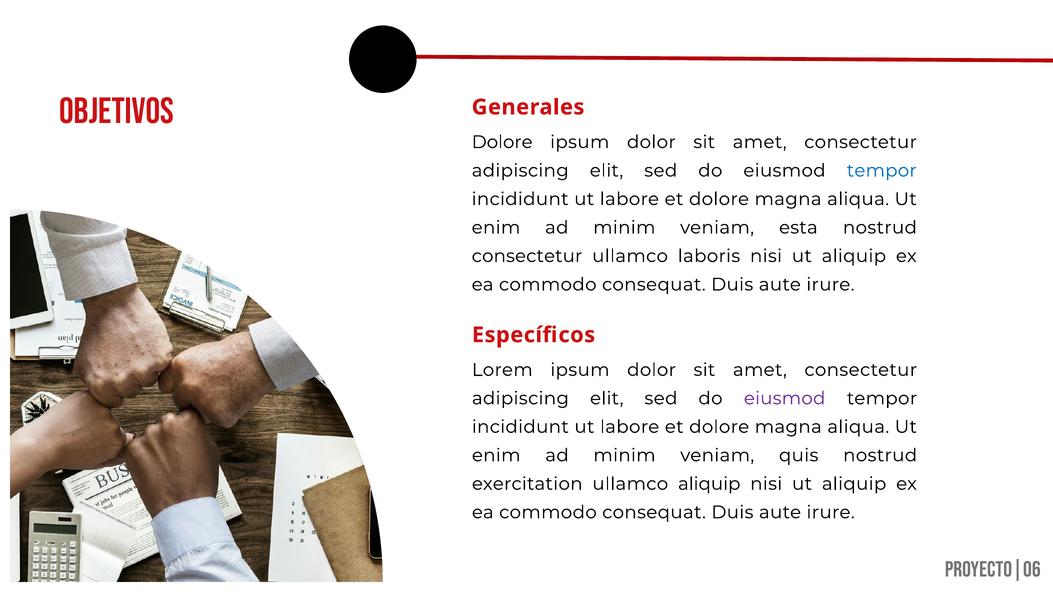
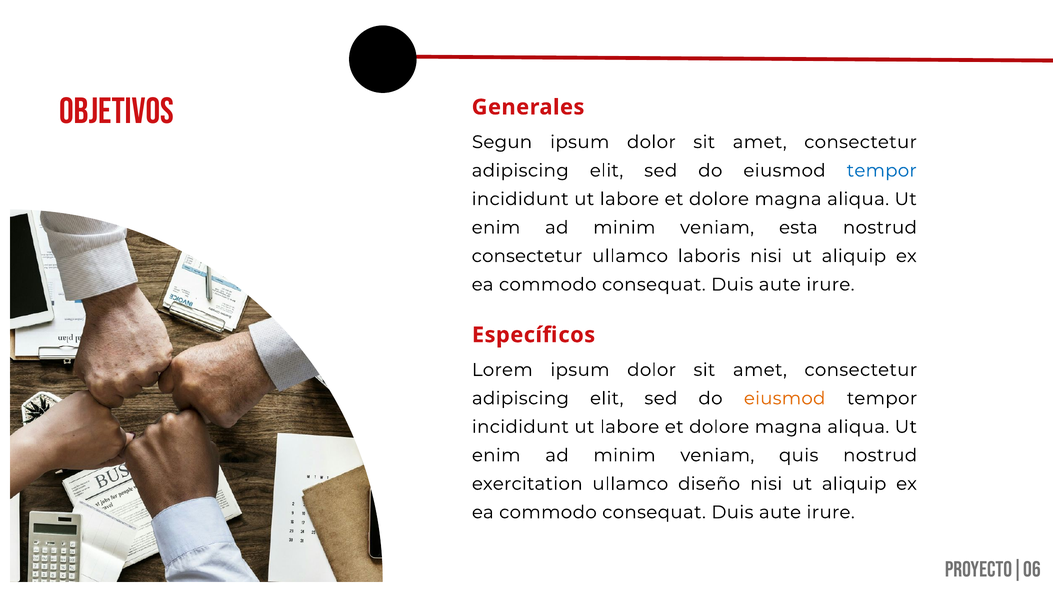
Dolore at (502, 142): Dolore -> Segun
eiusmod at (785, 399) colour: purple -> orange
ullamco aliquip: aliquip -> diseño
